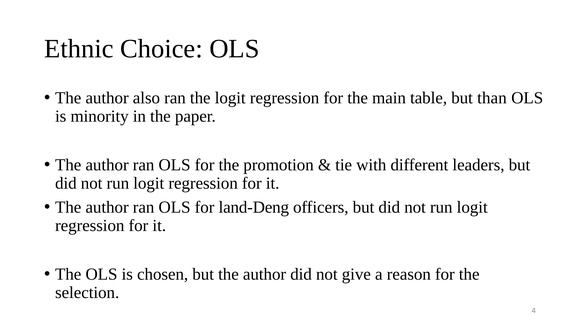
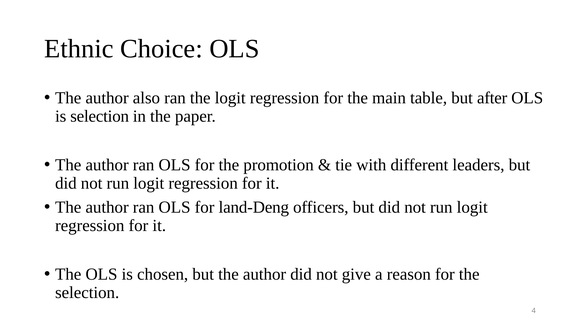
than: than -> after
is minority: minority -> selection
